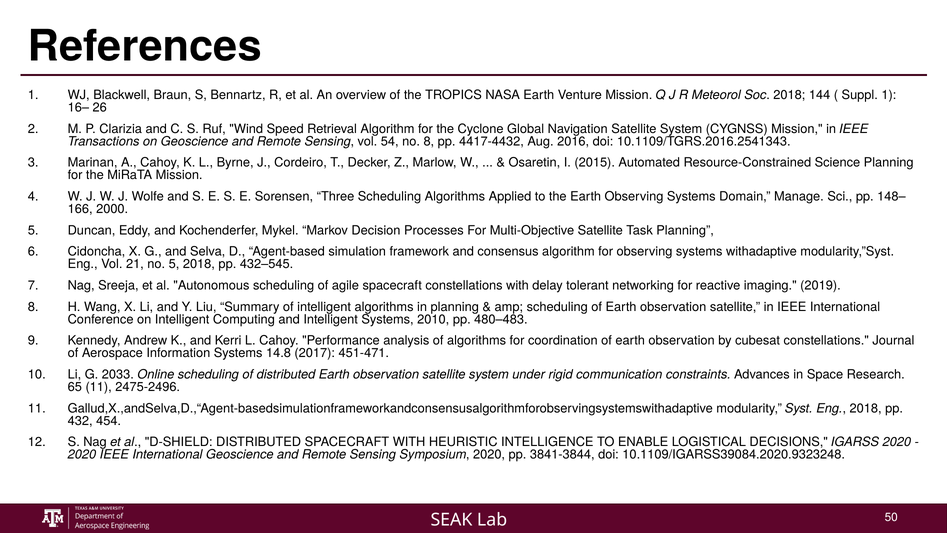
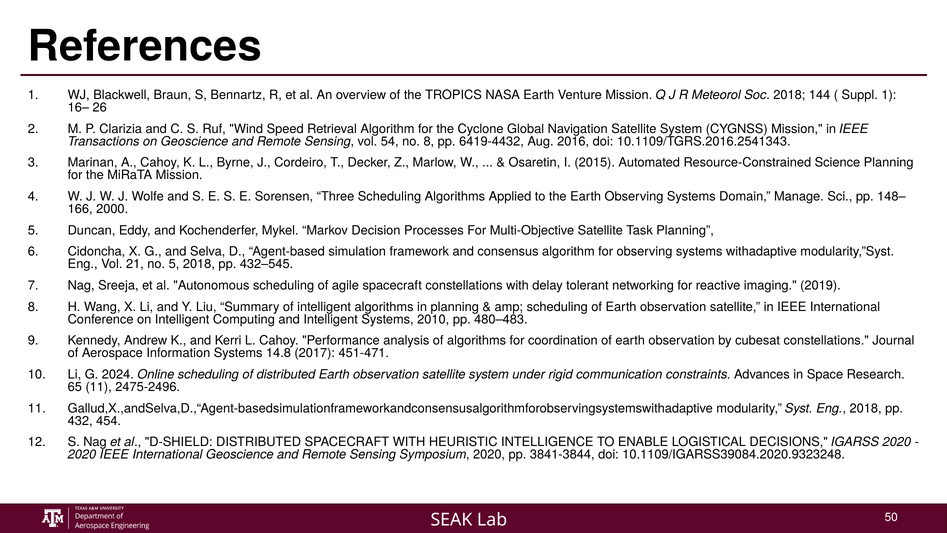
4417-4432: 4417-4432 -> 6419-4432
2033: 2033 -> 2024
